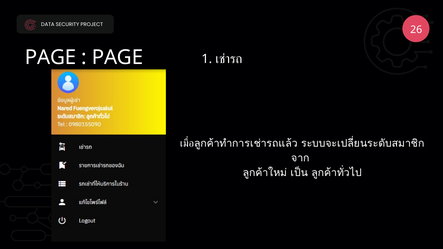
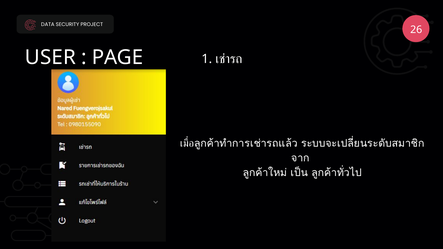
PAGE at (51, 57): PAGE -> USER
